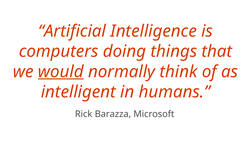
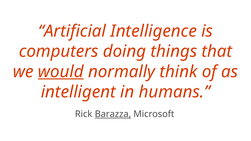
Barazza underline: none -> present
